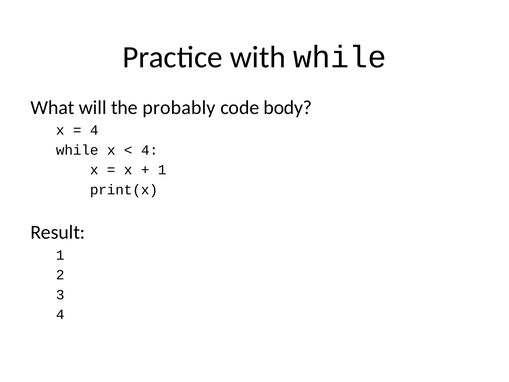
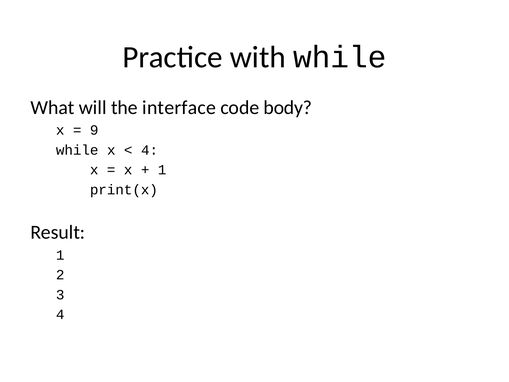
probably: probably -> interface
4 at (94, 130): 4 -> 9
